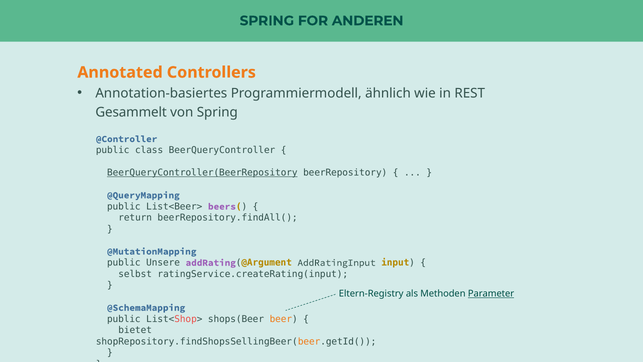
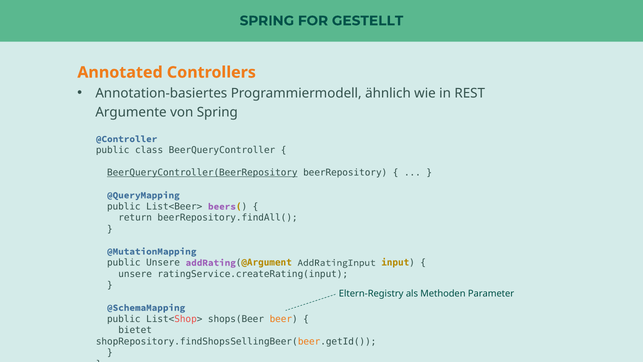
ANDEREN: ANDEREN -> GESTELLT
Gesammelt: Gesammelt -> Argumente
selbst at (135, 274): selbst -> unsere
Parameter underline: present -> none
